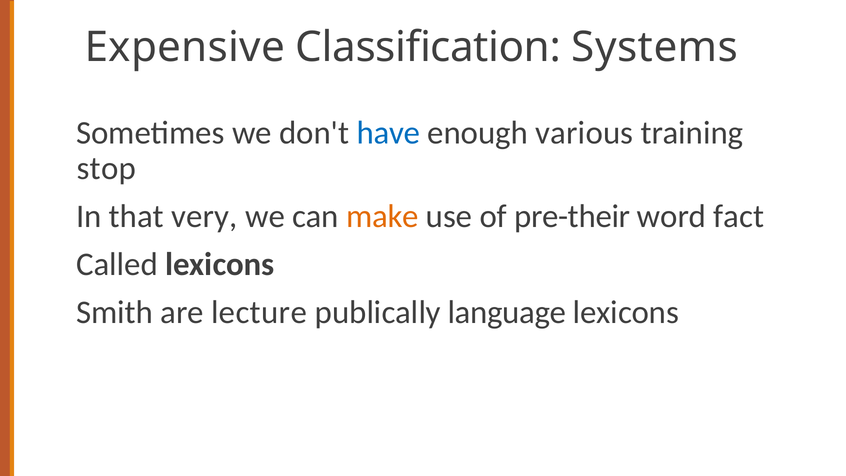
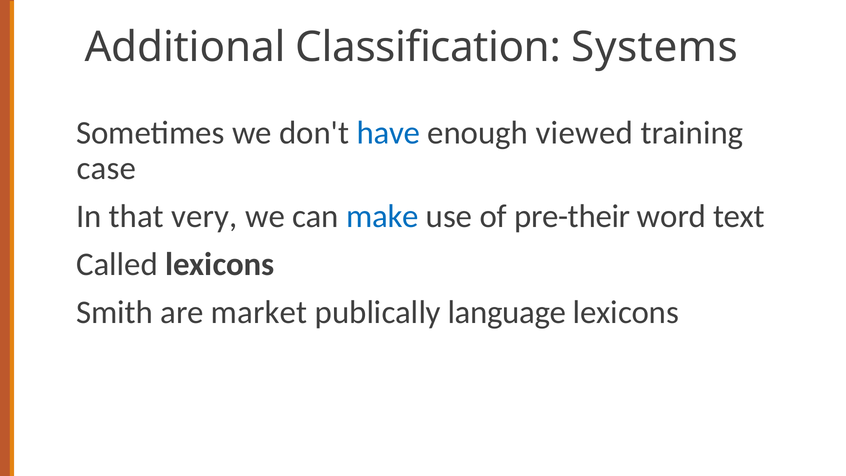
Expensive: Expensive -> Additional
various: various -> viewed
stop: stop -> case
make colour: orange -> blue
fact: fact -> text
lecture: lecture -> market
